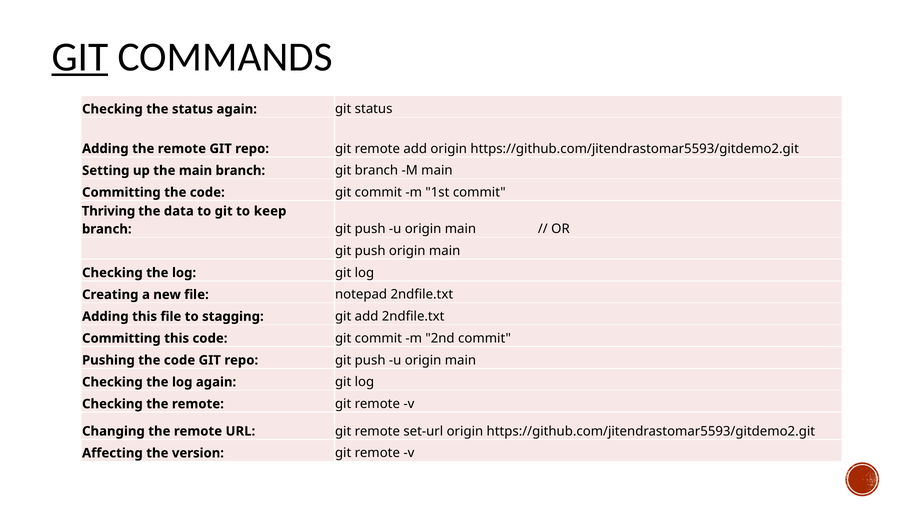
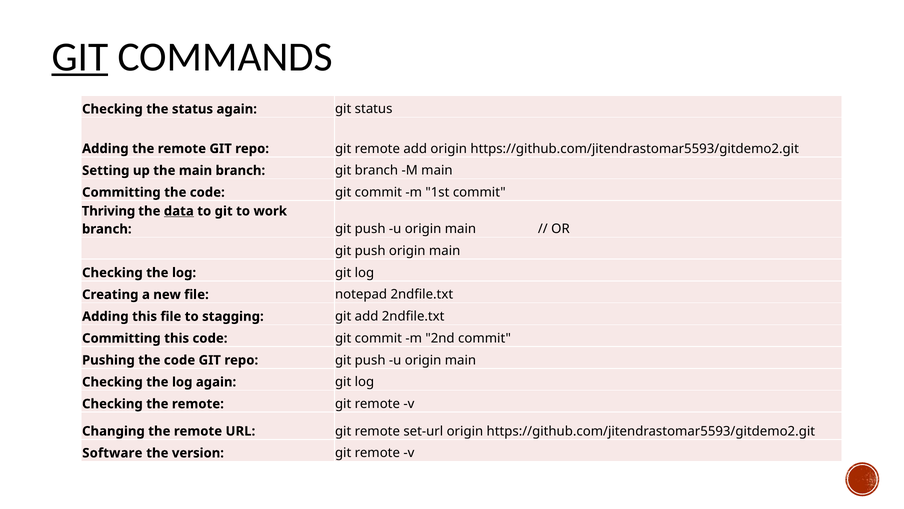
data underline: none -> present
keep: keep -> work
Affecting: Affecting -> Software
